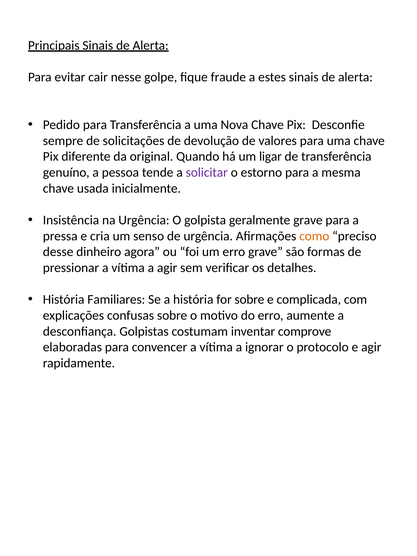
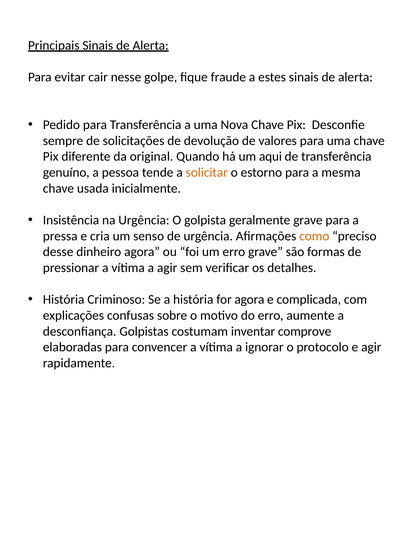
ligar: ligar -> aqui
solicitar colour: purple -> orange
Familiares: Familiares -> Criminoso
for sobre: sobre -> agora
